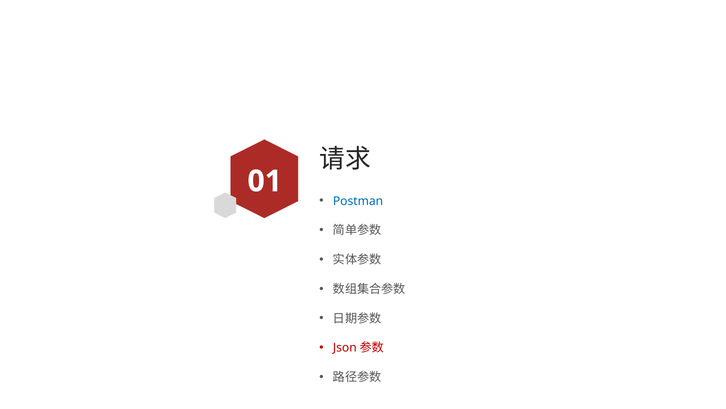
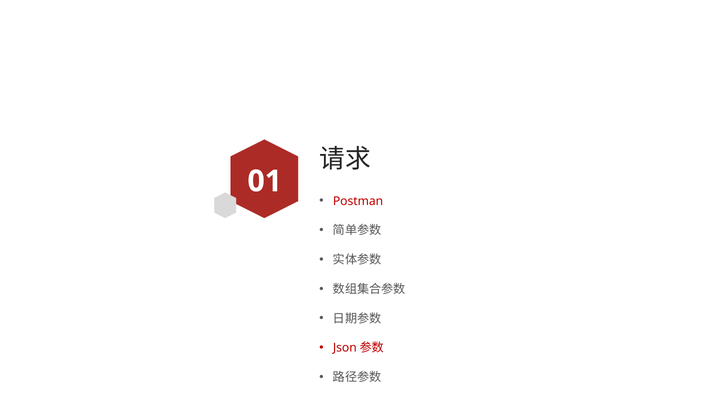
Postman colour: blue -> red
